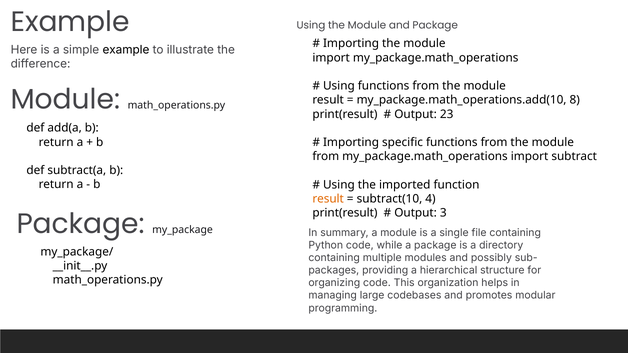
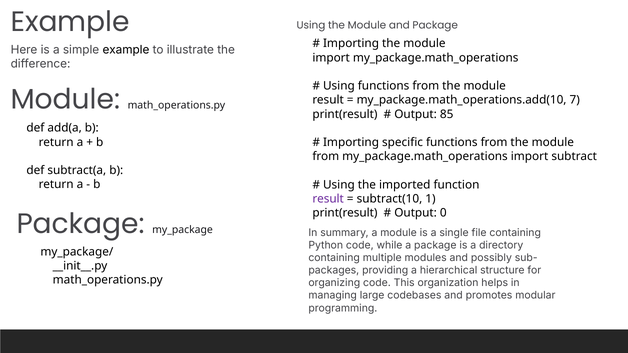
8: 8 -> 7
23: 23 -> 85
result at (328, 199) colour: orange -> purple
4: 4 -> 1
3: 3 -> 0
